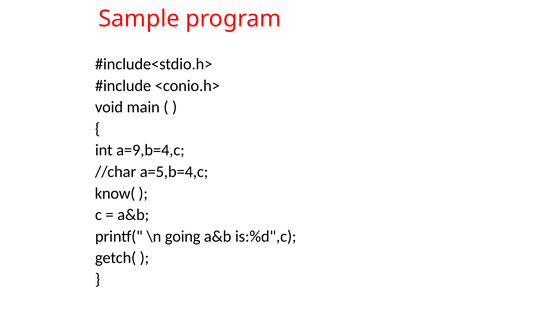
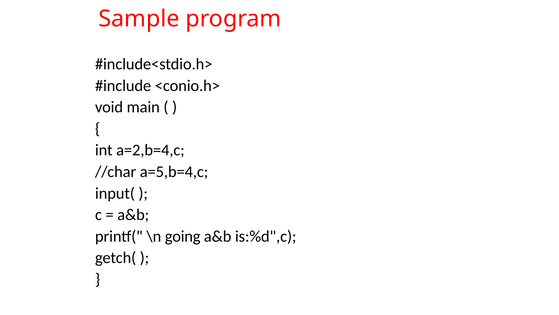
a=9,b=4,c: a=9,b=4,c -> a=2,b=4,c
know(: know( -> input(
